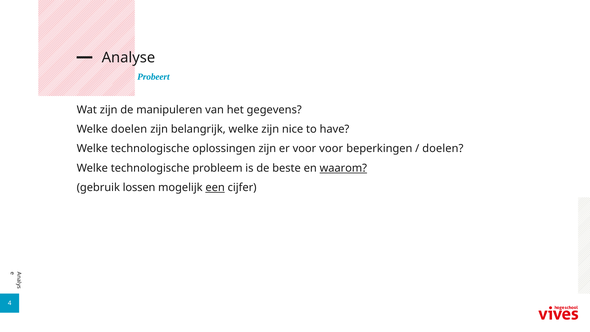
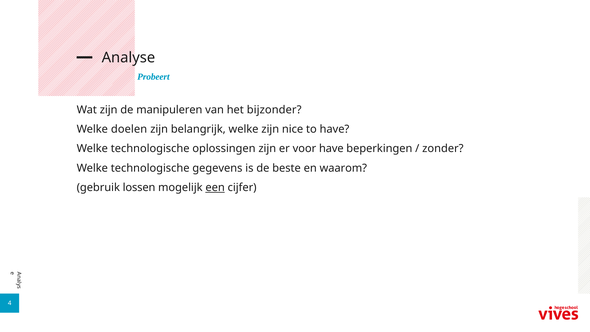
gegevens: gegevens -> bijzonder
voor voor: voor -> have
doelen at (443, 149): doelen -> zonder
probleem: probleem -> gegevens
waarom underline: present -> none
